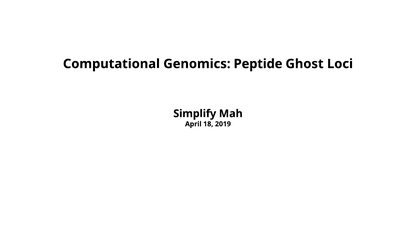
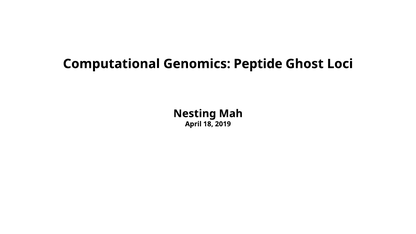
Simplify: Simplify -> Nesting
